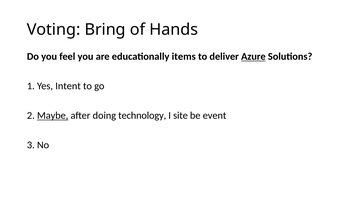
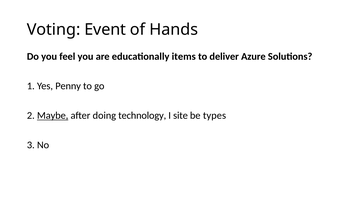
Bring: Bring -> Event
Azure underline: present -> none
Intent: Intent -> Penny
event: event -> types
